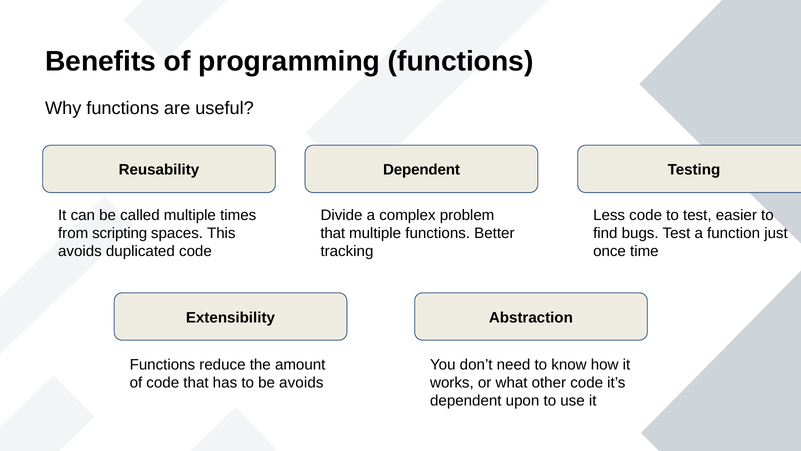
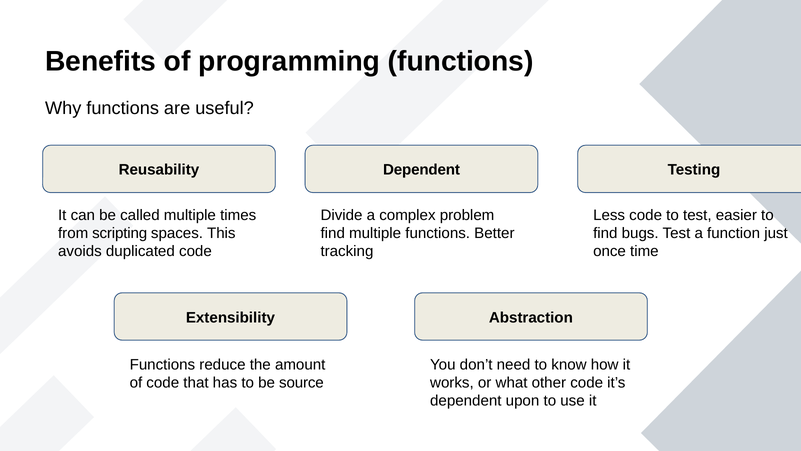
that at (333, 233): that -> find
be avoids: avoids -> source
